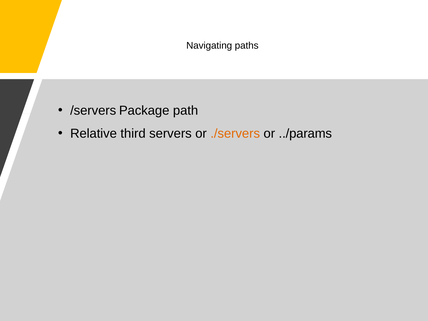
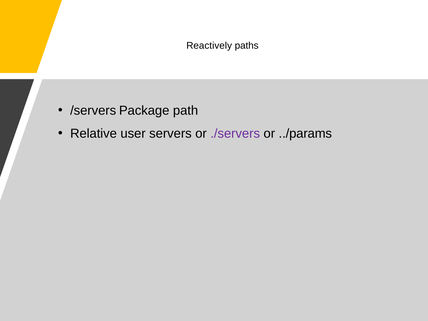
Navigating: Navigating -> Reactively
third: third -> user
./servers colour: orange -> purple
